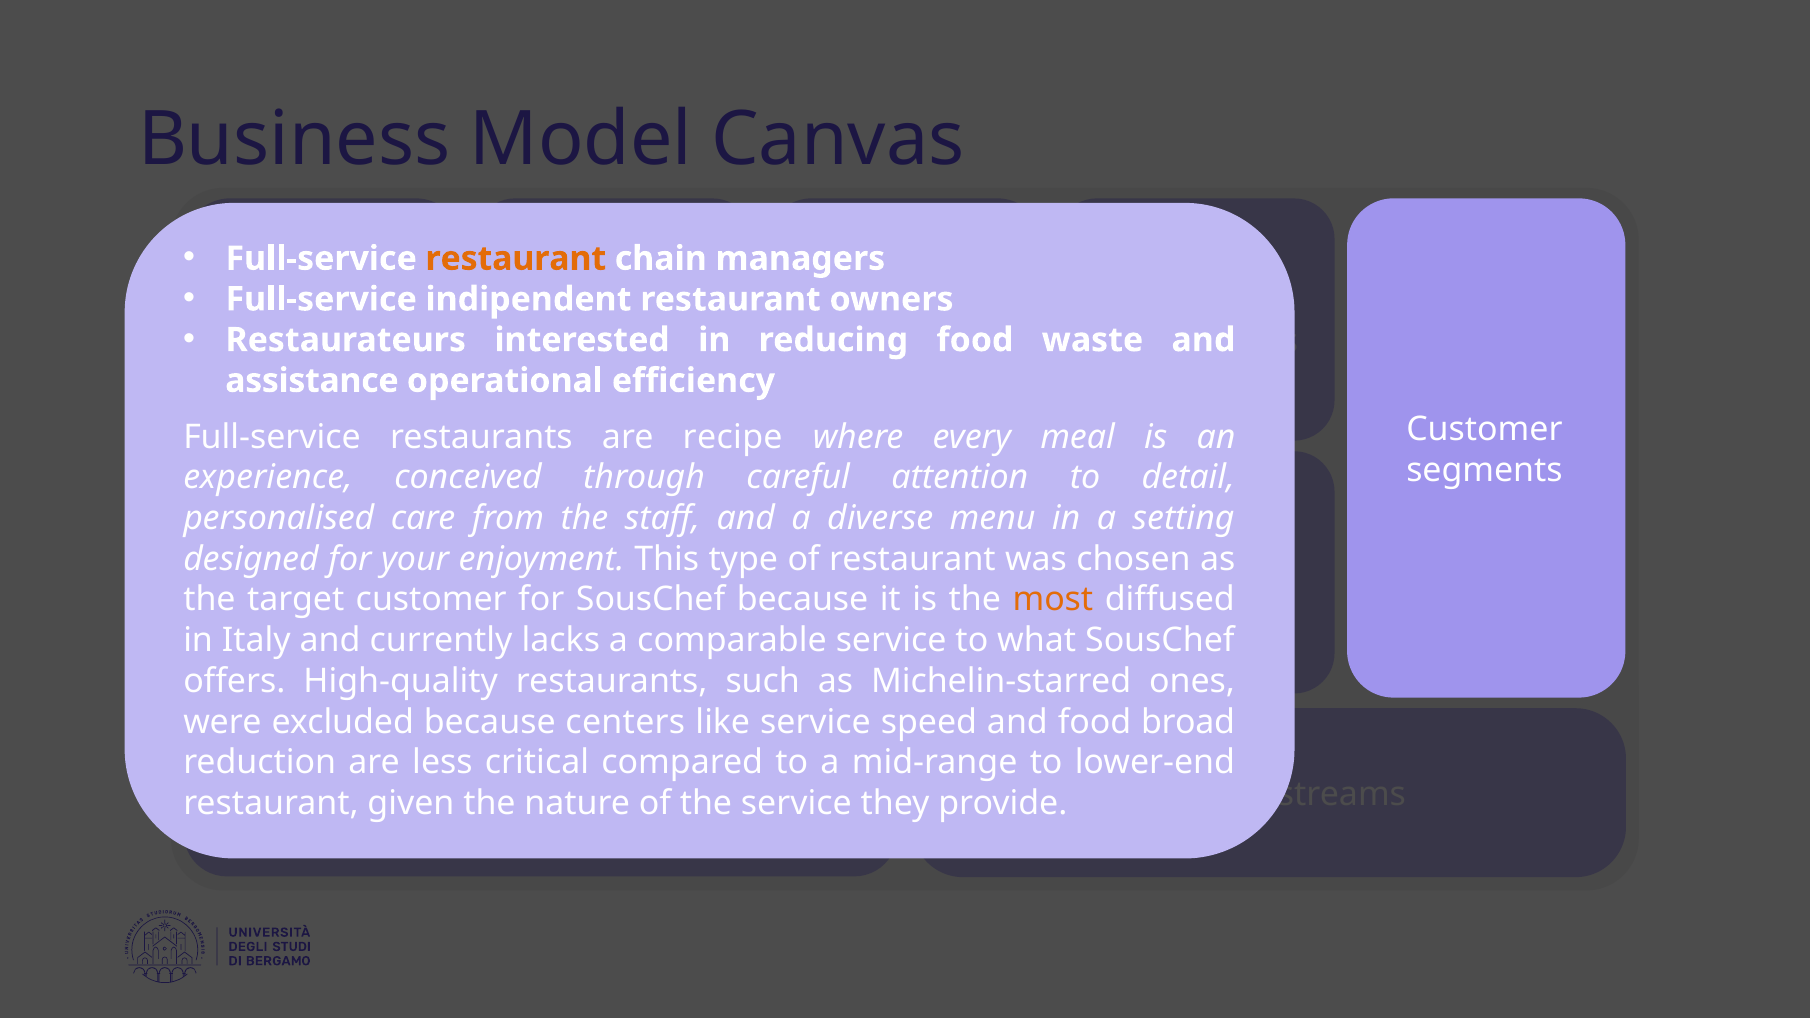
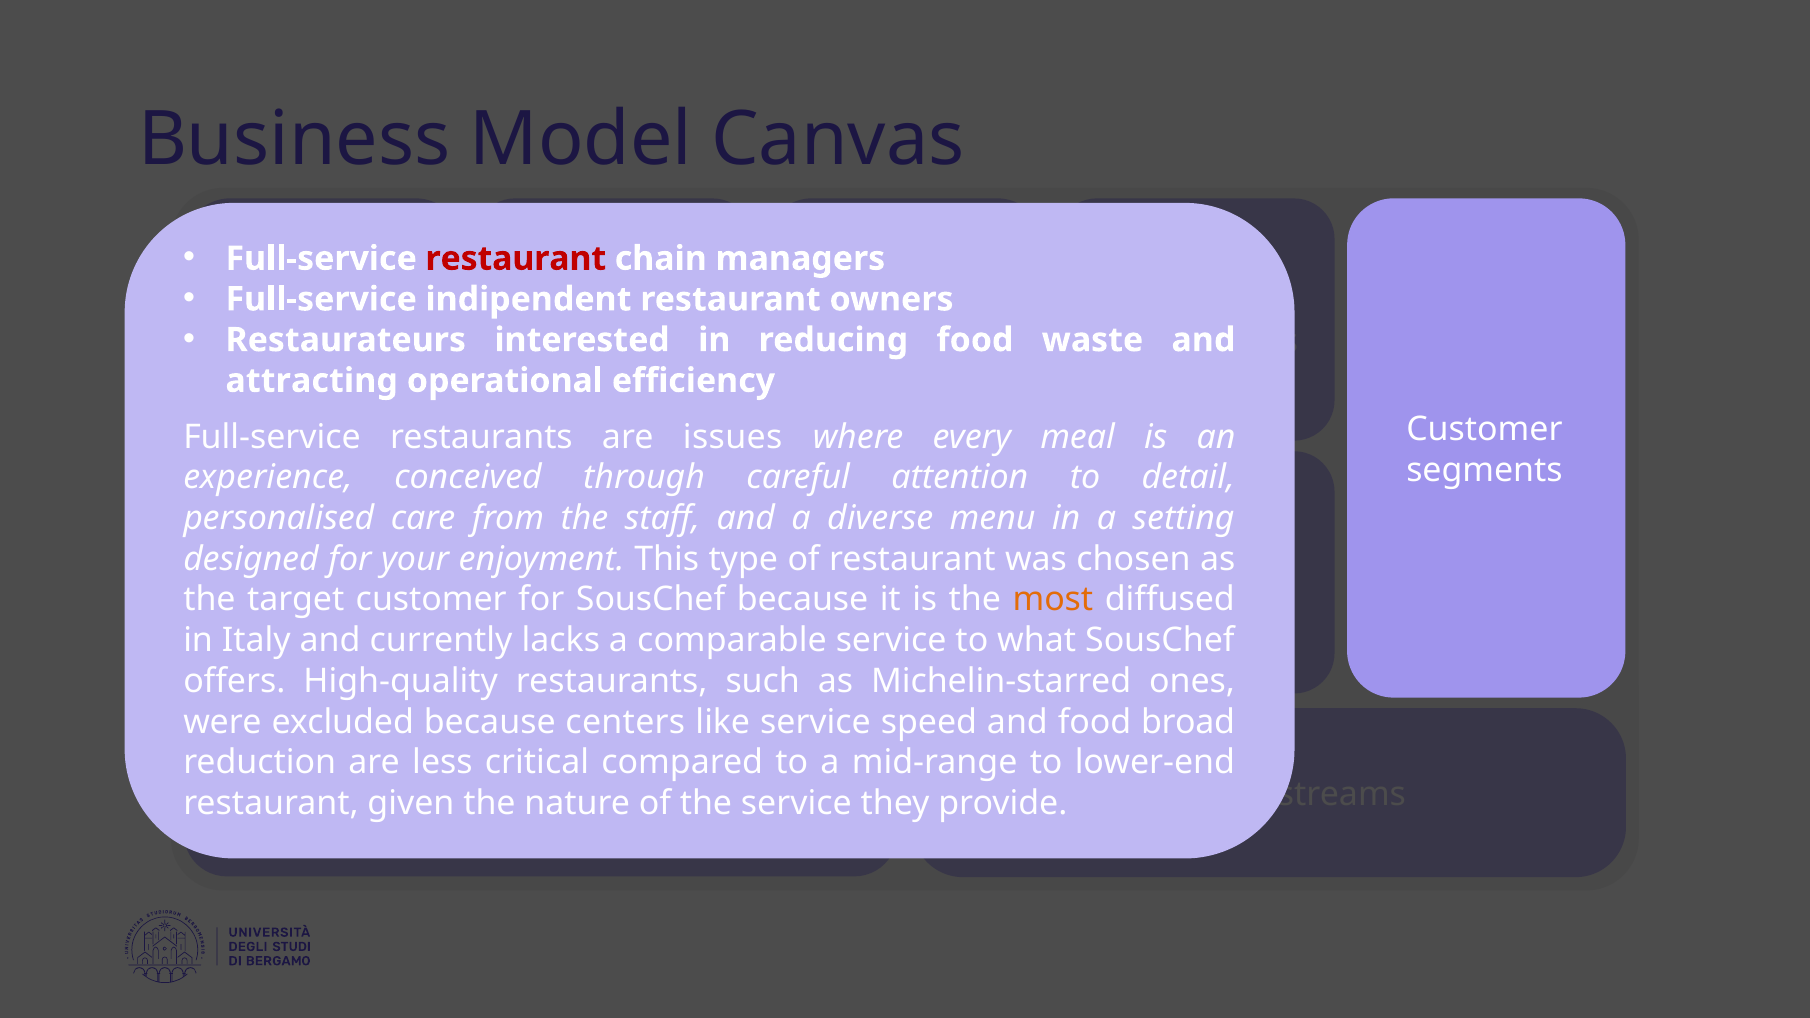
restaurant at (516, 259) colour: orange -> red
assistance: assistance -> attracting
recipe: recipe -> issues
